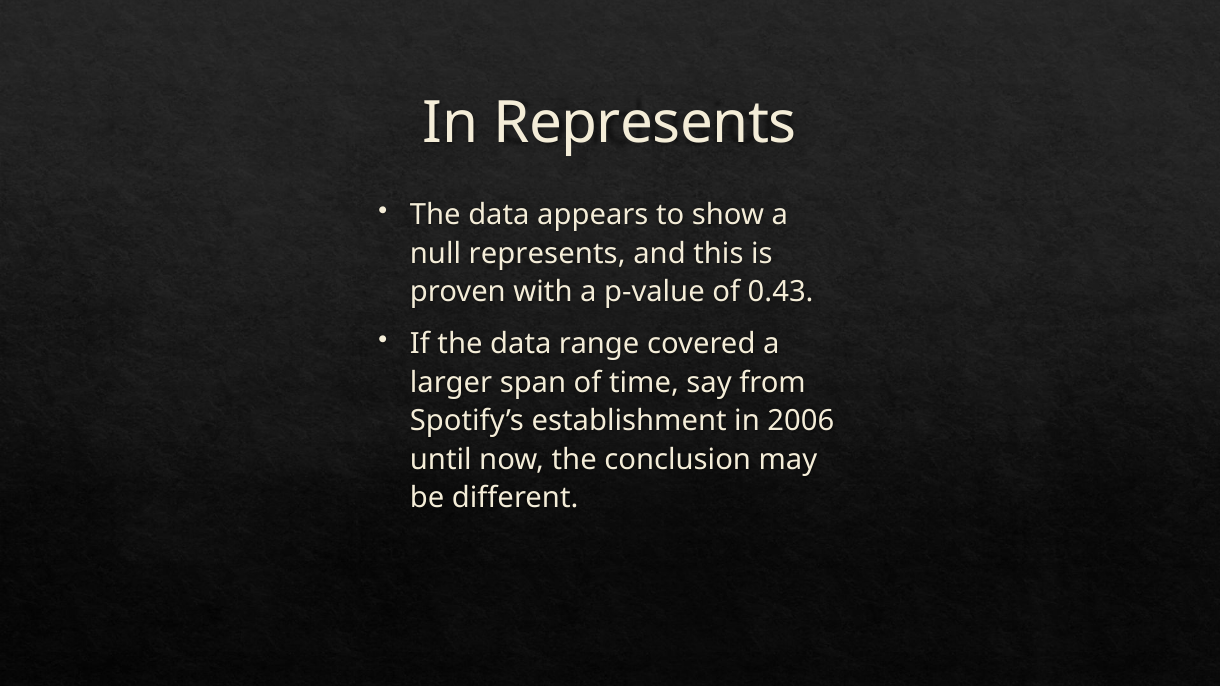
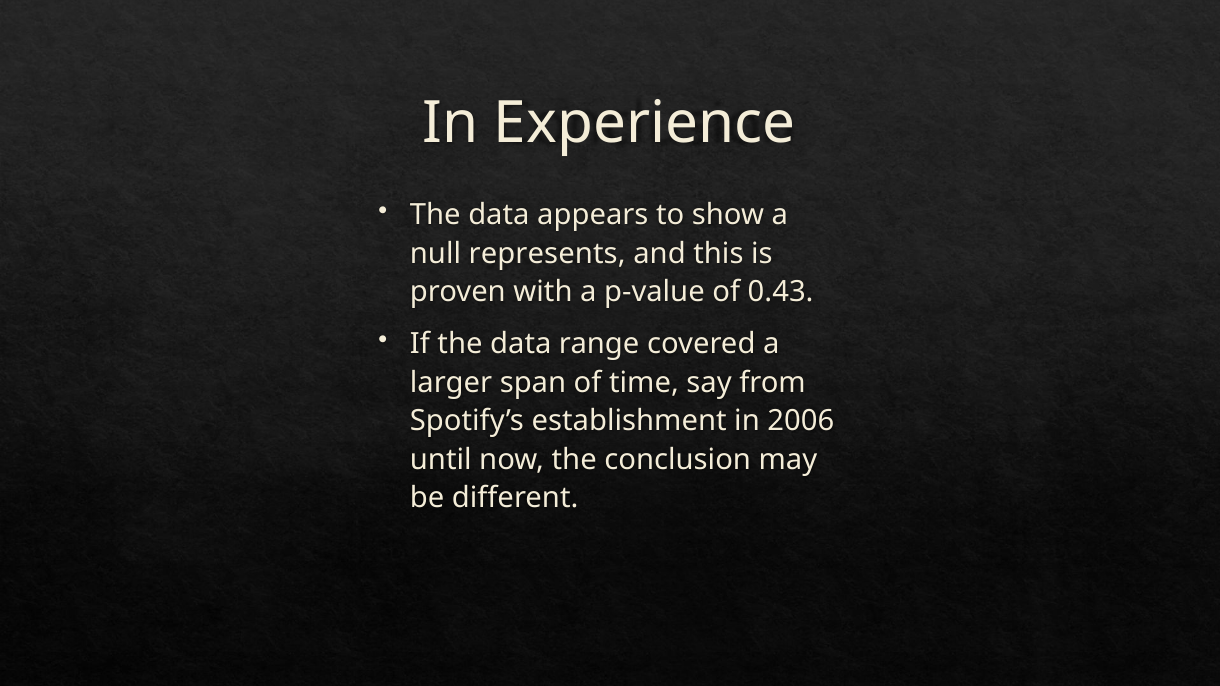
In Represents: Represents -> Experience
